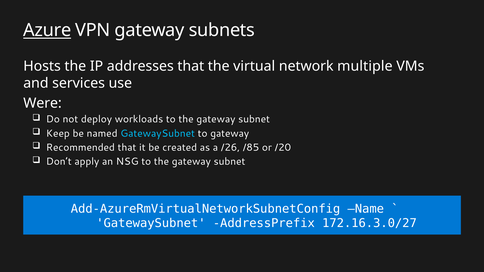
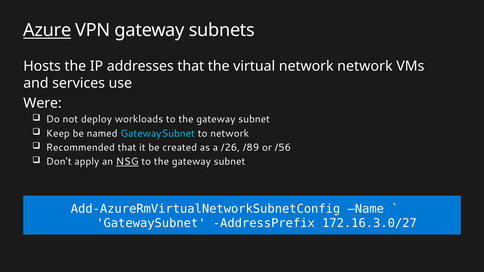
network multiple: multiple -> network
to gateway: gateway -> network
/85: /85 -> /89
/20: /20 -> /56
NSG underline: none -> present
